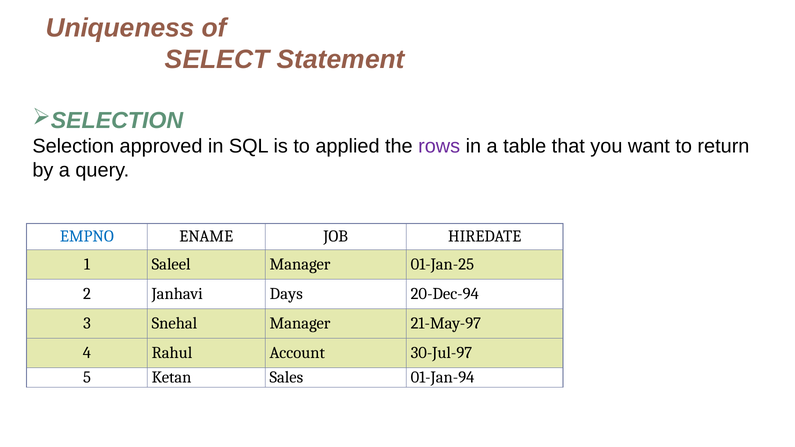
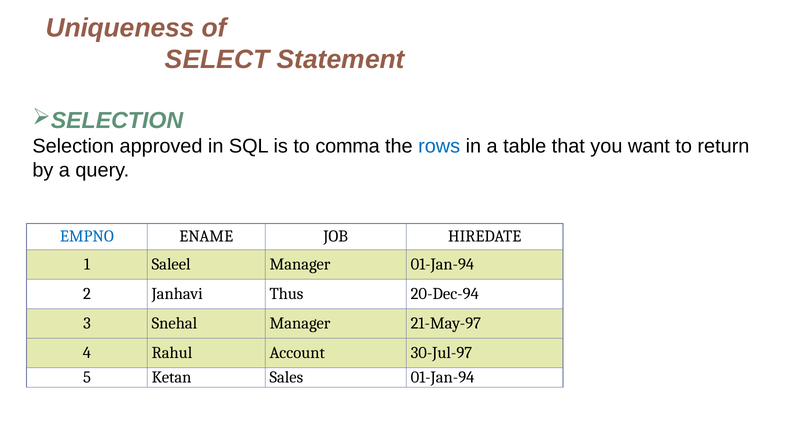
applied: applied -> comma
rows colour: purple -> blue
Manager 01-Jan-25: 01-Jan-25 -> 01-Jan-94
Days: Days -> Thus
